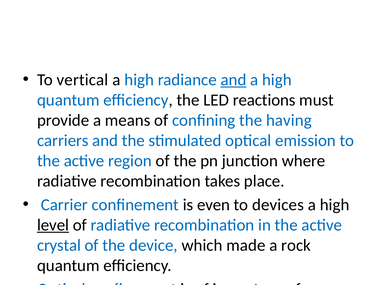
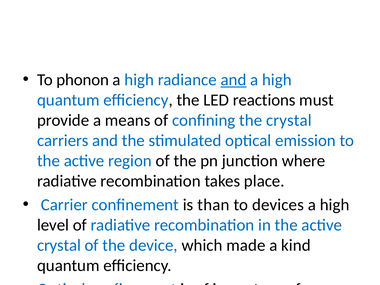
vertical: vertical -> phonon
the having: having -> crystal
even: even -> than
level underline: present -> none
rock: rock -> kind
